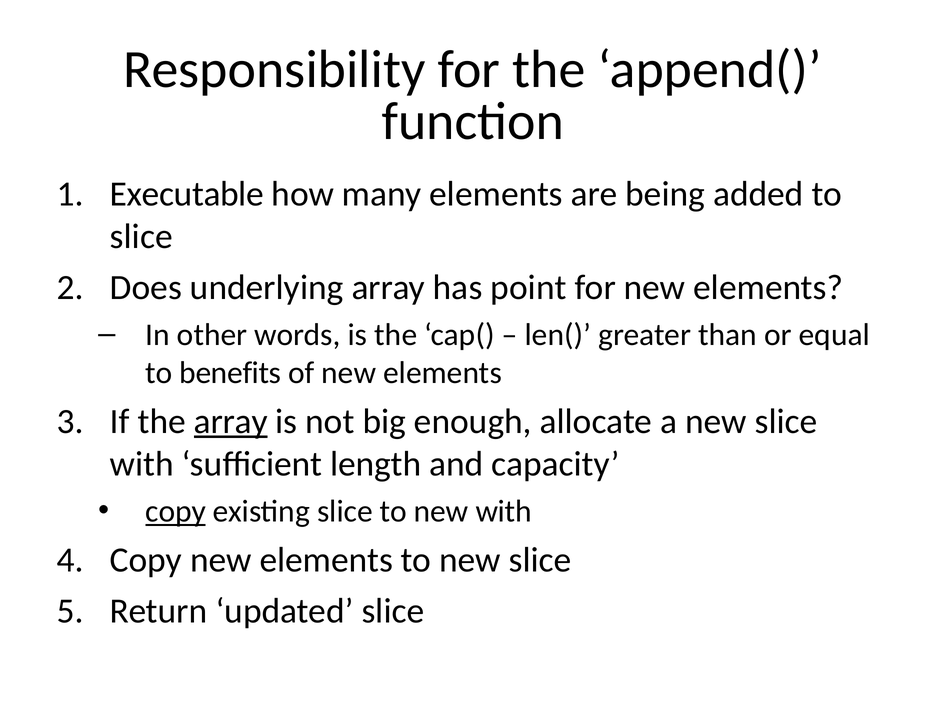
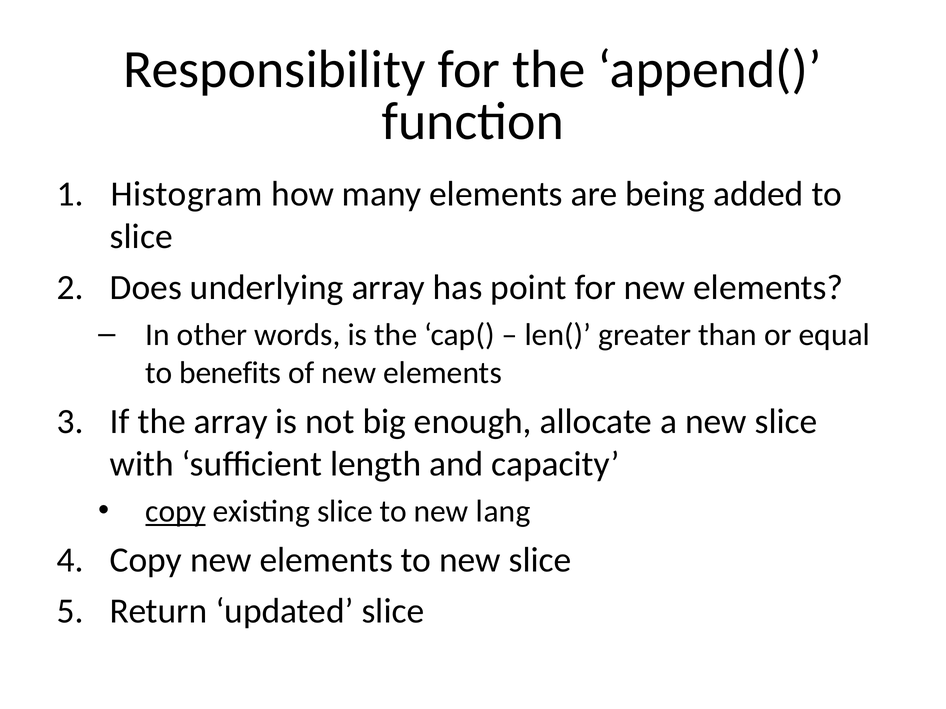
Executable: Executable -> Histogram
array at (231, 422) underline: present -> none
new with: with -> lang
